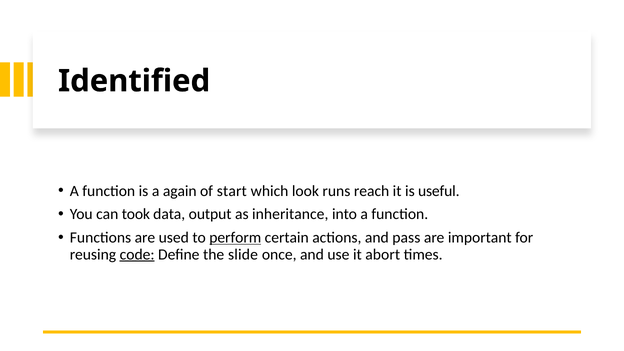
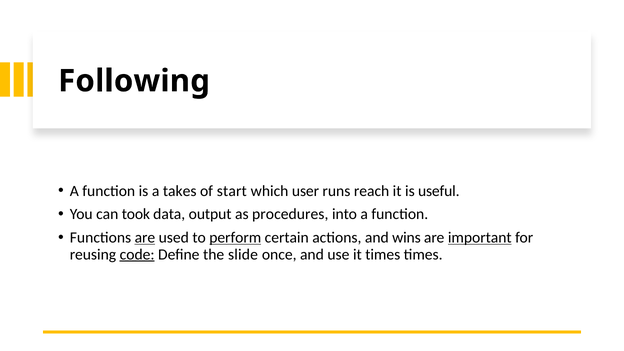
Identified: Identified -> Following
again: again -> takes
look: look -> user
inheritance: inheritance -> procedures
are at (145, 238) underline: none -> present
pass: pass -> wins
important underline: none -> present
it abort: abort -> times
